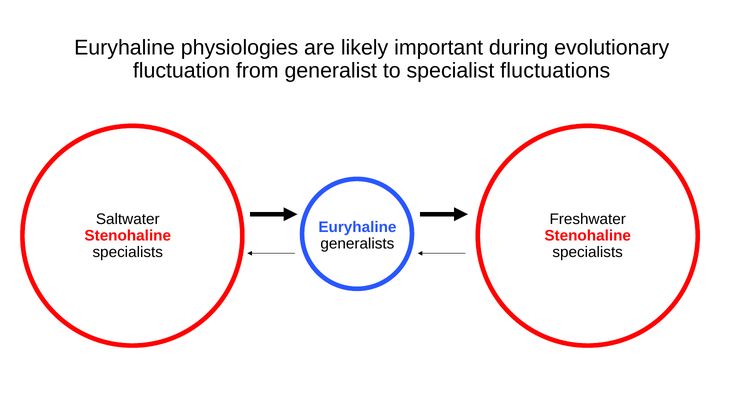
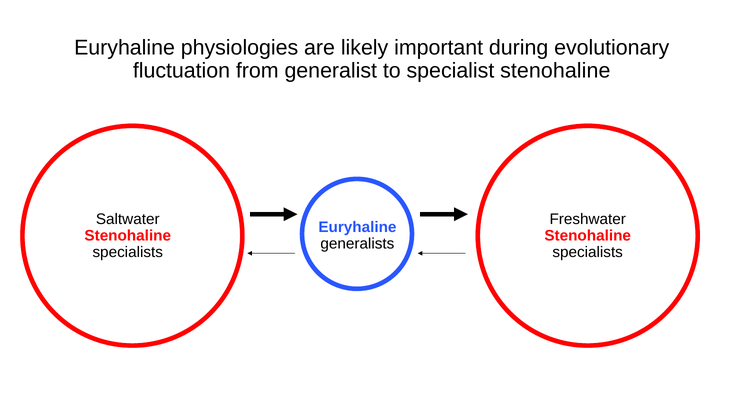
specialist fluctuations: fluctuations -> stenohaline
